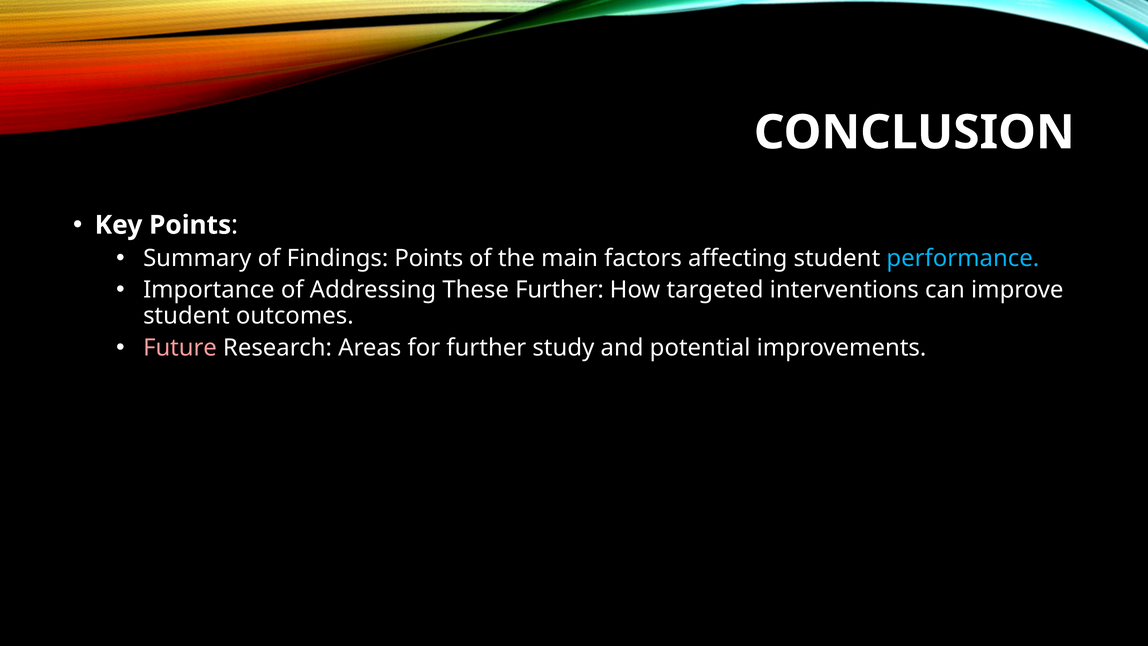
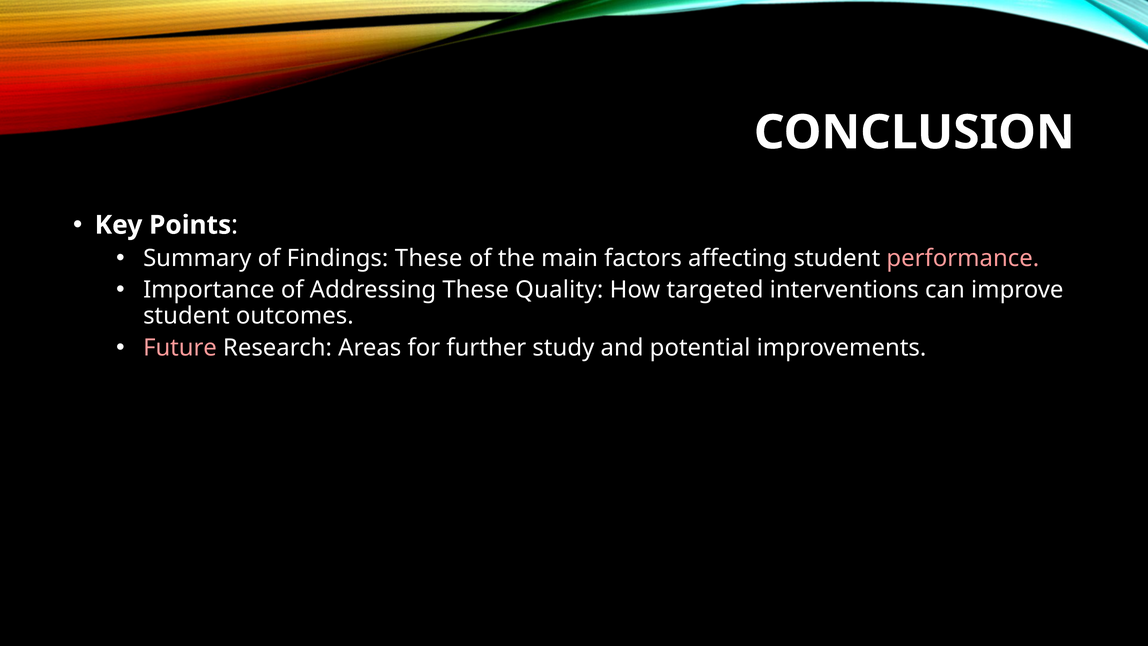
Findings Points: Points -> These
performance colour: light blue -> pink
These Further: Further -> Quality
